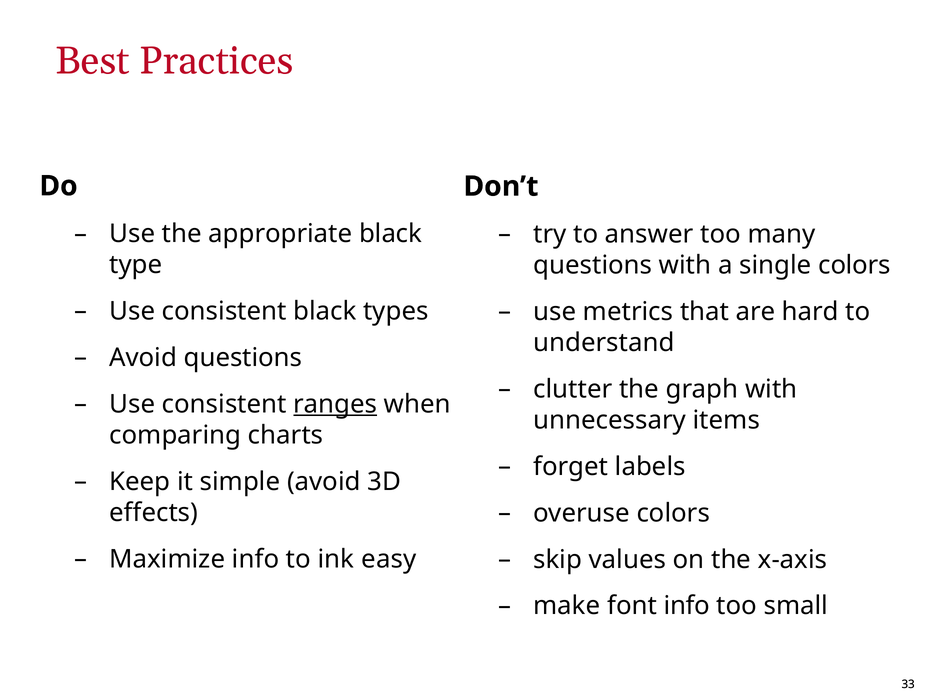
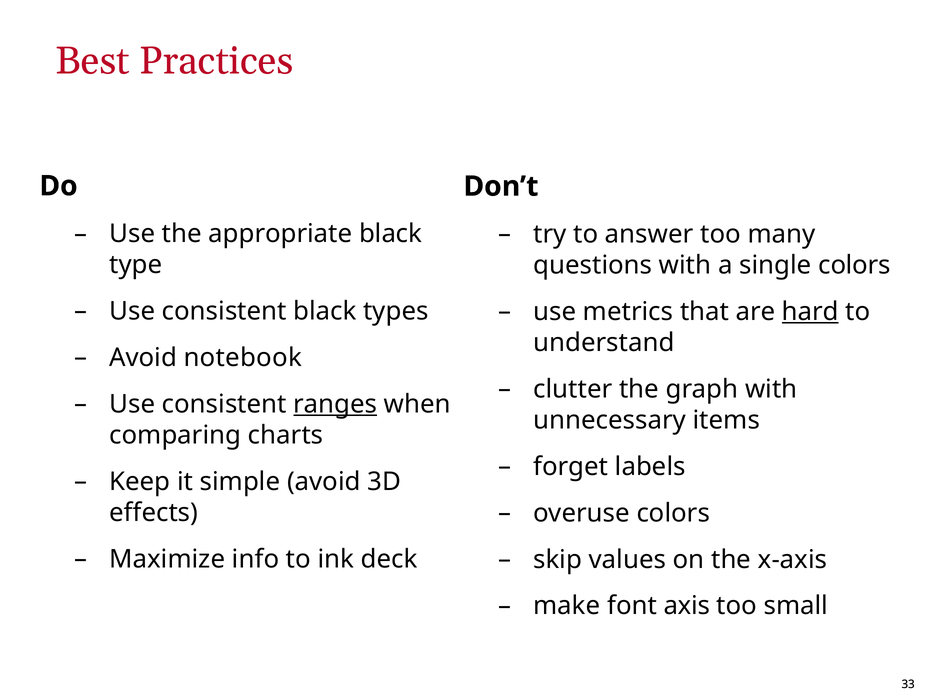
hard underline: none -> present
Avoid questions: questions -> notebook
easy: easy -> deck
font info: info -> axis
